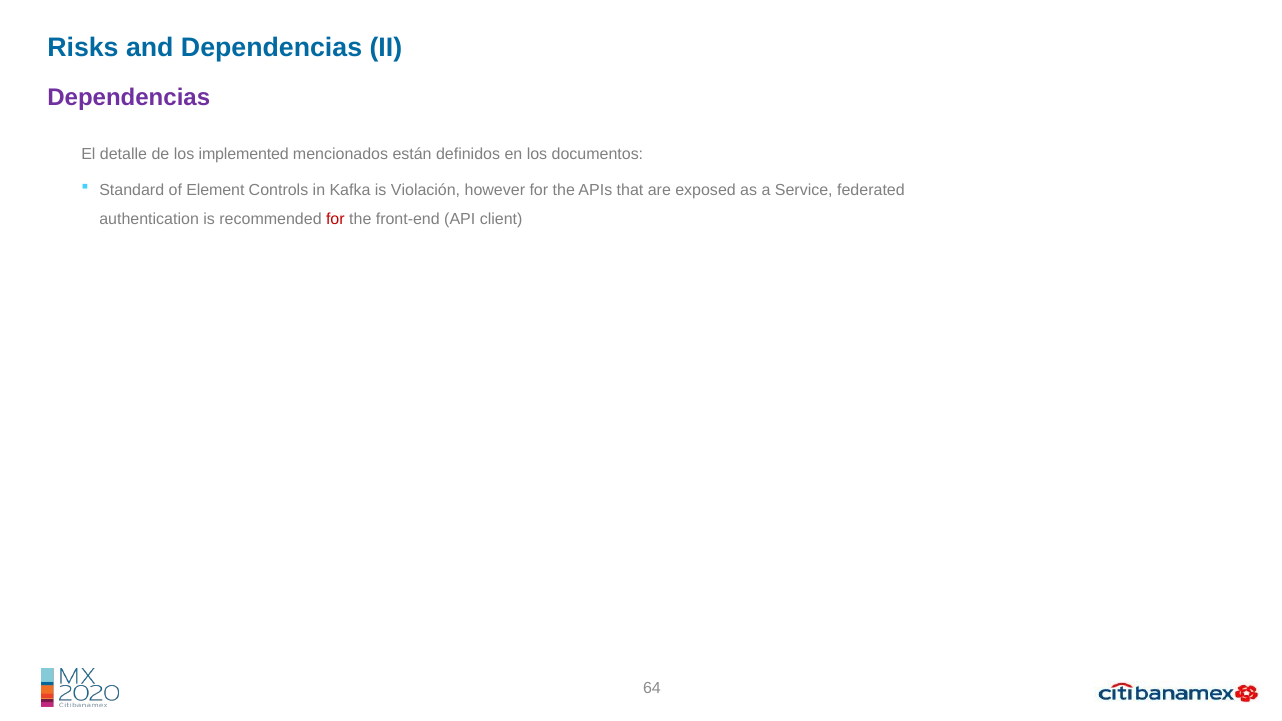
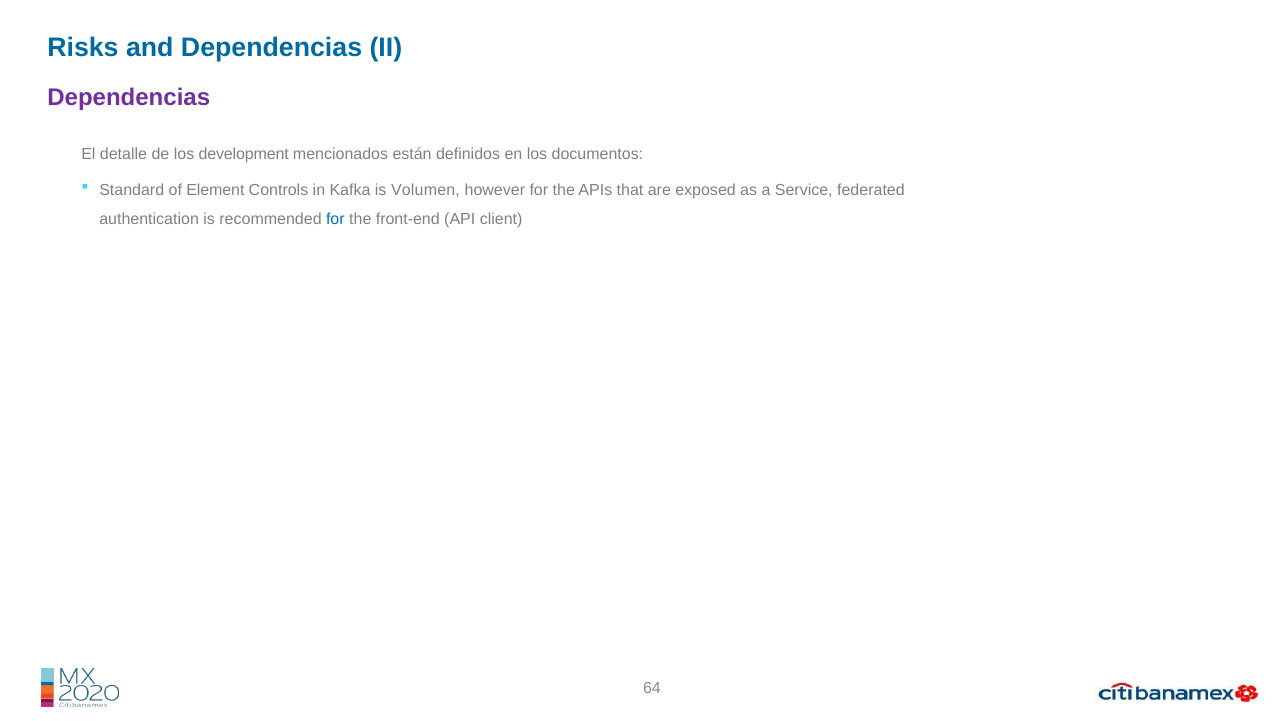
implemented: implemented -> development
Violación: Violación -> Volumen
for at (335, 219) colour: red -> blue
